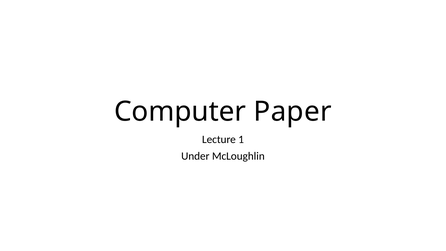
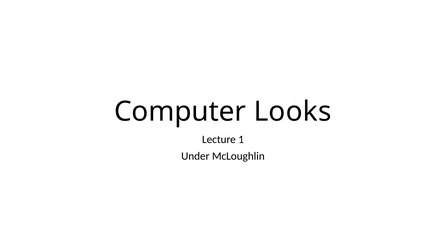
Paper: Paper -> Looks
